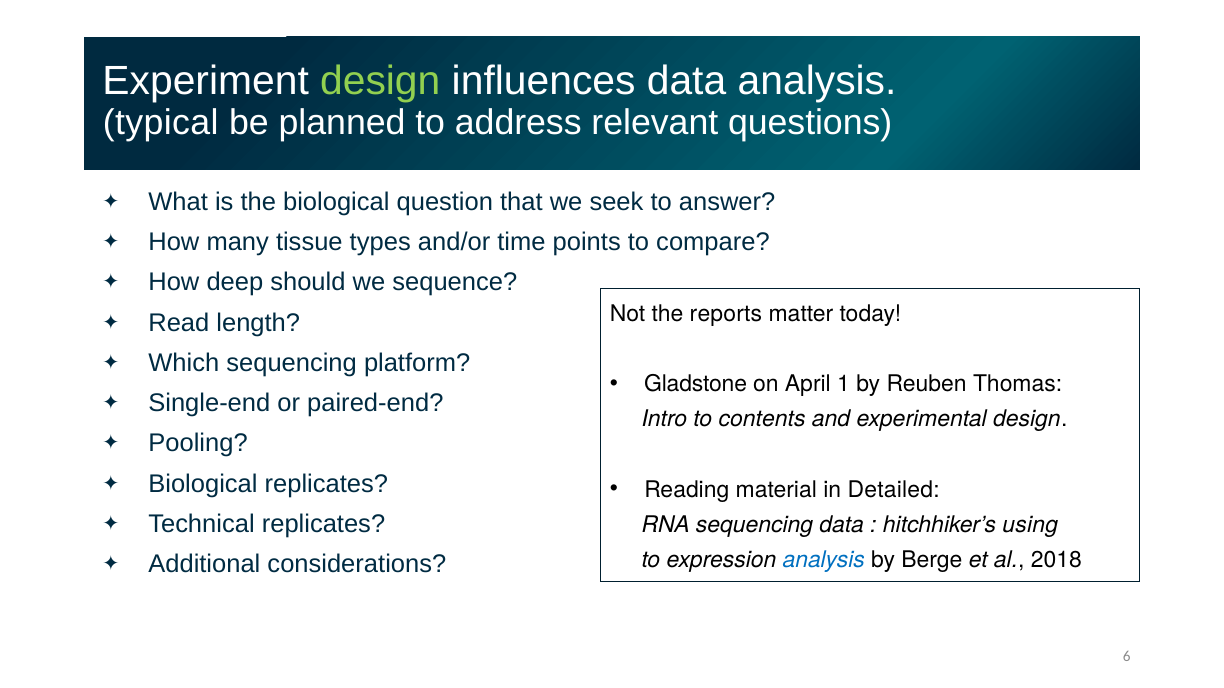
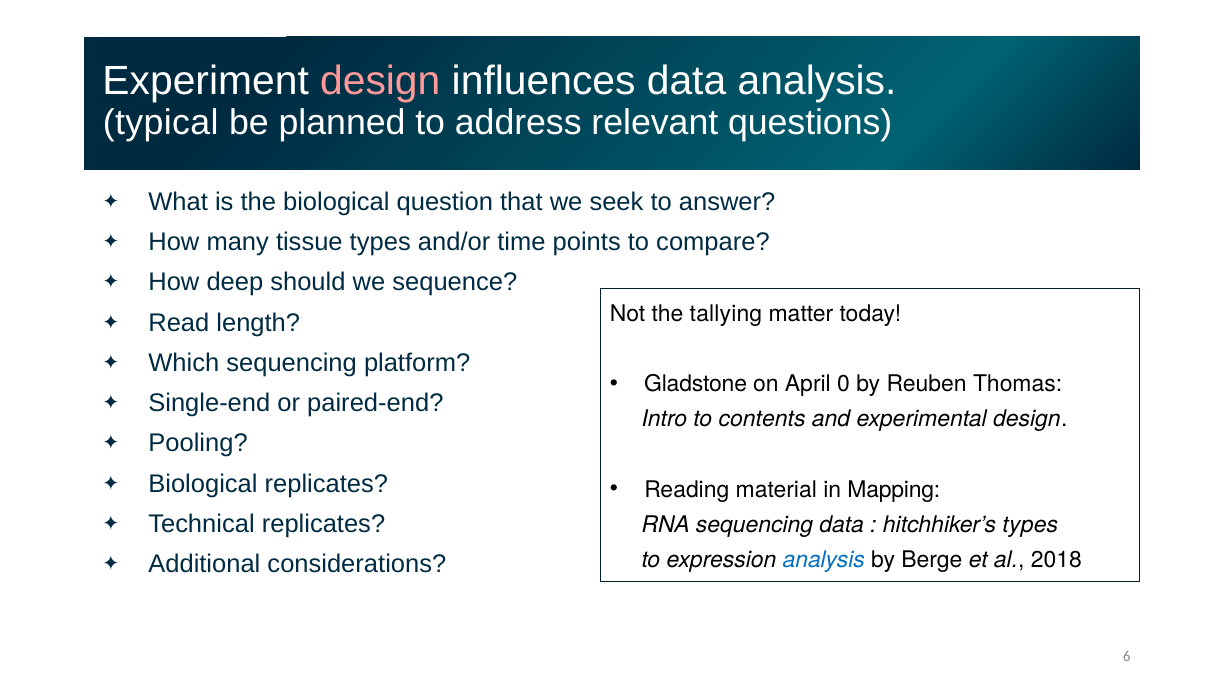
design at (380, 81) colour: light green -> pink
reports: reports -> tallying
1: 1 -> 0
Detailed: Detailed -> Mapping
hitchhiker’s using: using -> types
